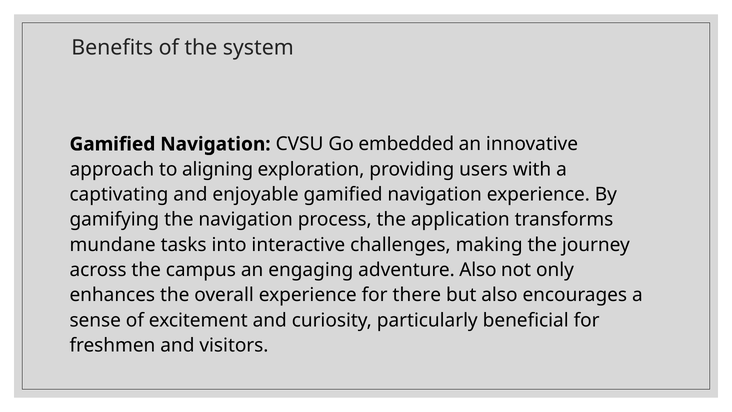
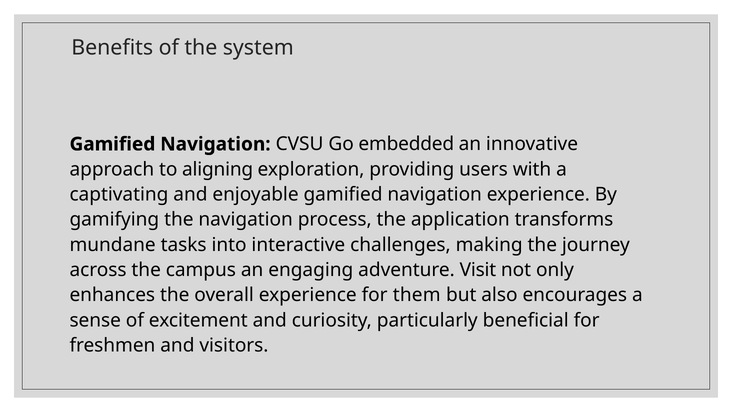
adventure Also: Also -> Visit
there: there -> them
